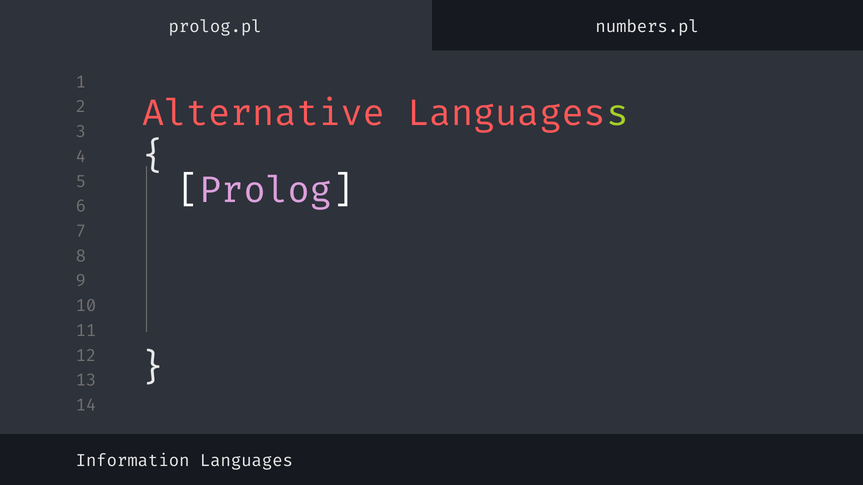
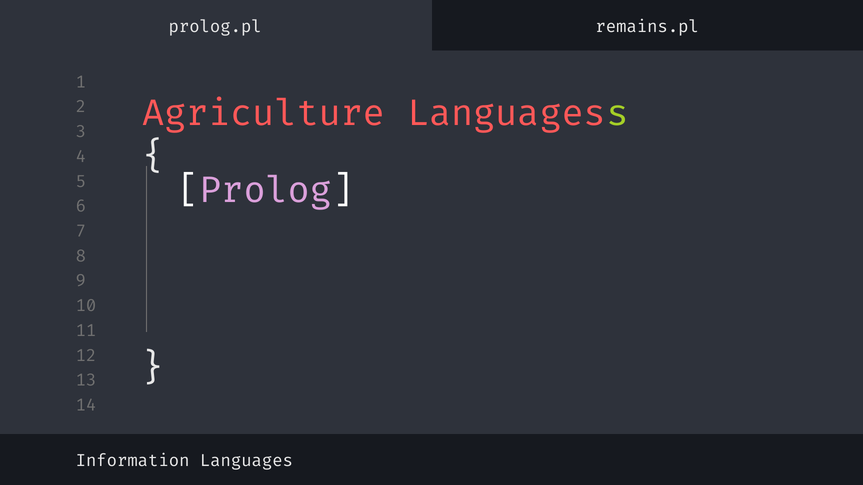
numbers.pl: numbers.pl -> remains.pl
Alternative: Alternative -> Agriculture
